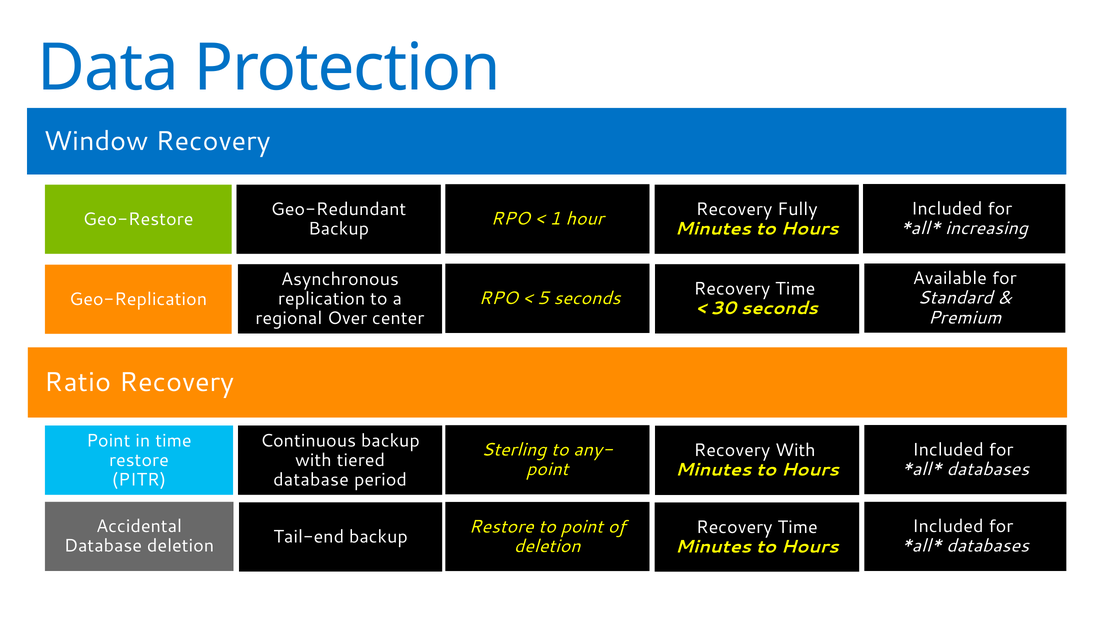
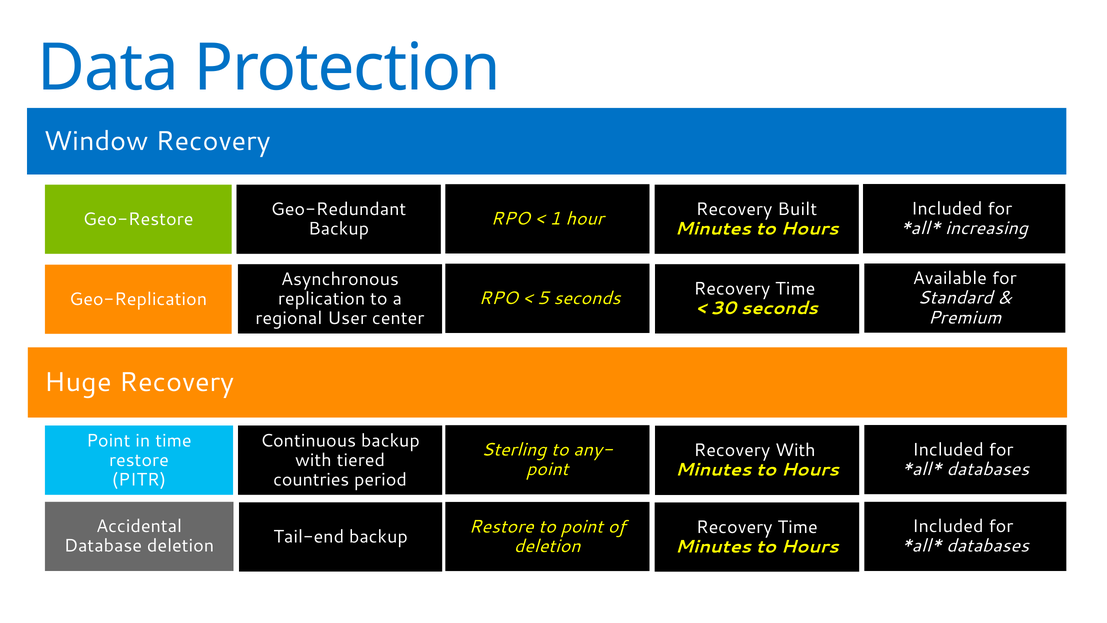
Fully: Fully -> Built
Over: Over -> User
Ratio: Ratio -> Huge
database at (311, 479): database -> countries
